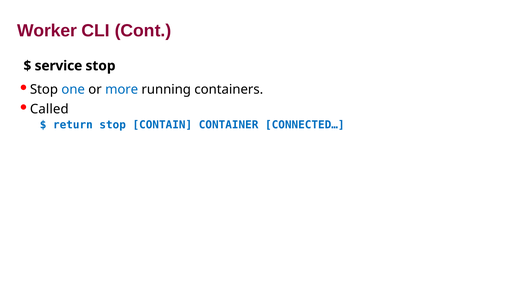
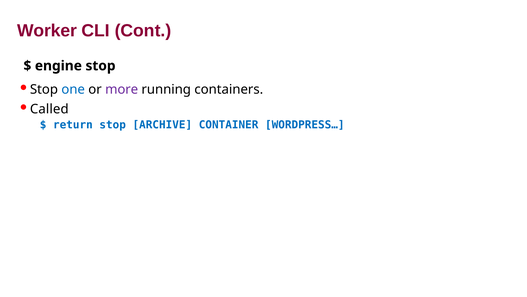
service: service -> engine
more colour: blue -> purple
CONTAIN: CONTAIN -> ARCHIVE
CONNECTED…: CONNECTED… -> WORDPRESS…
